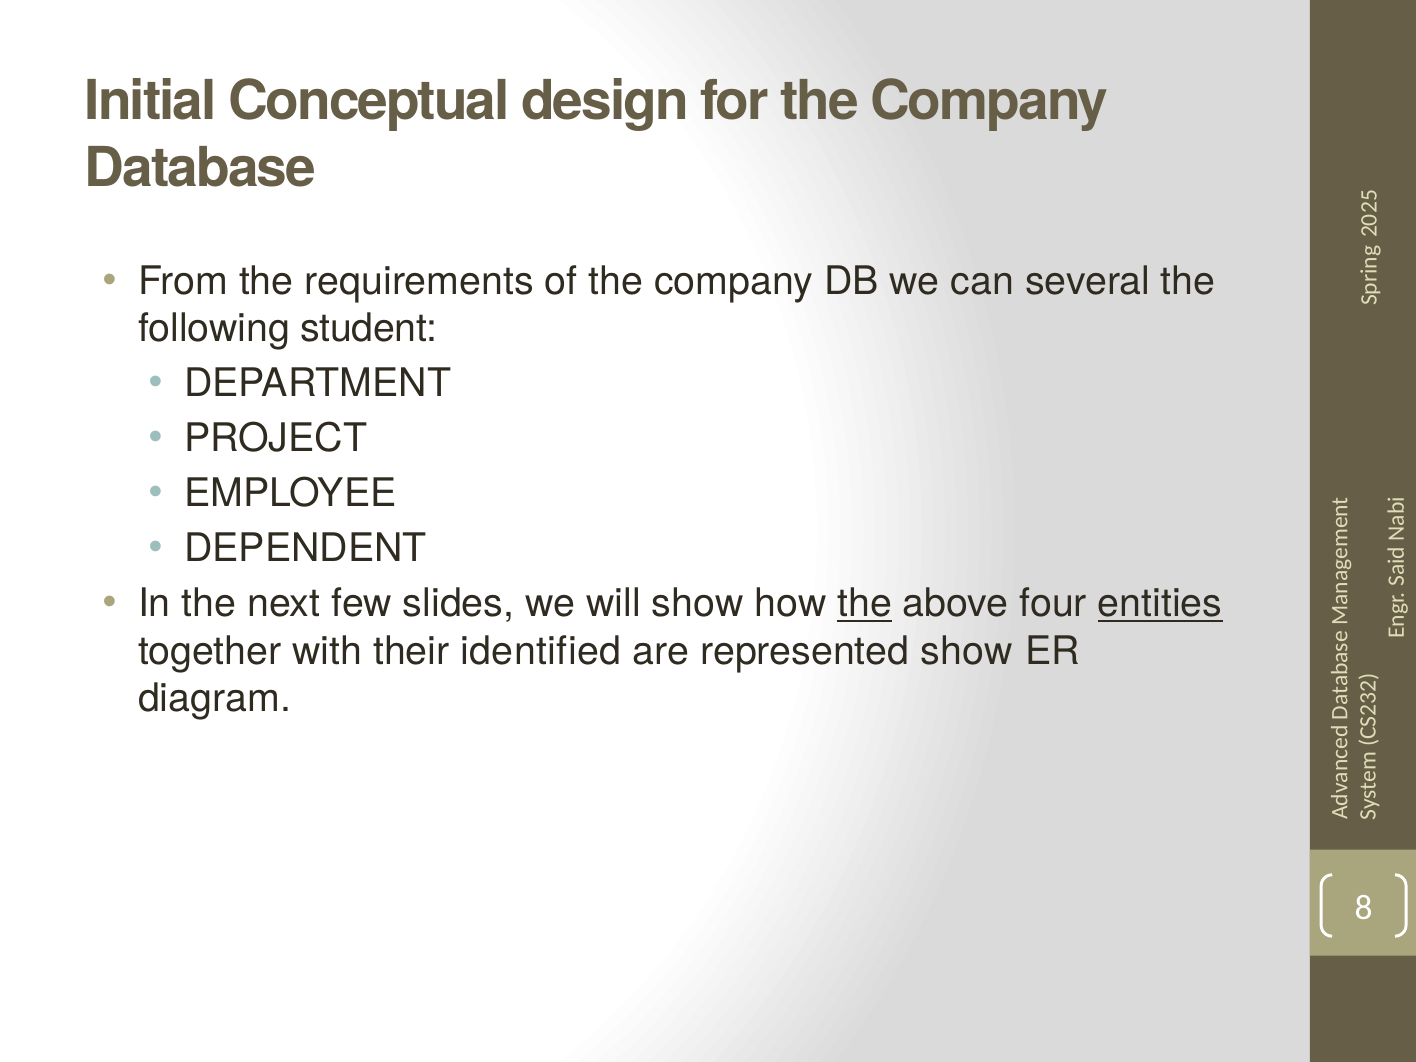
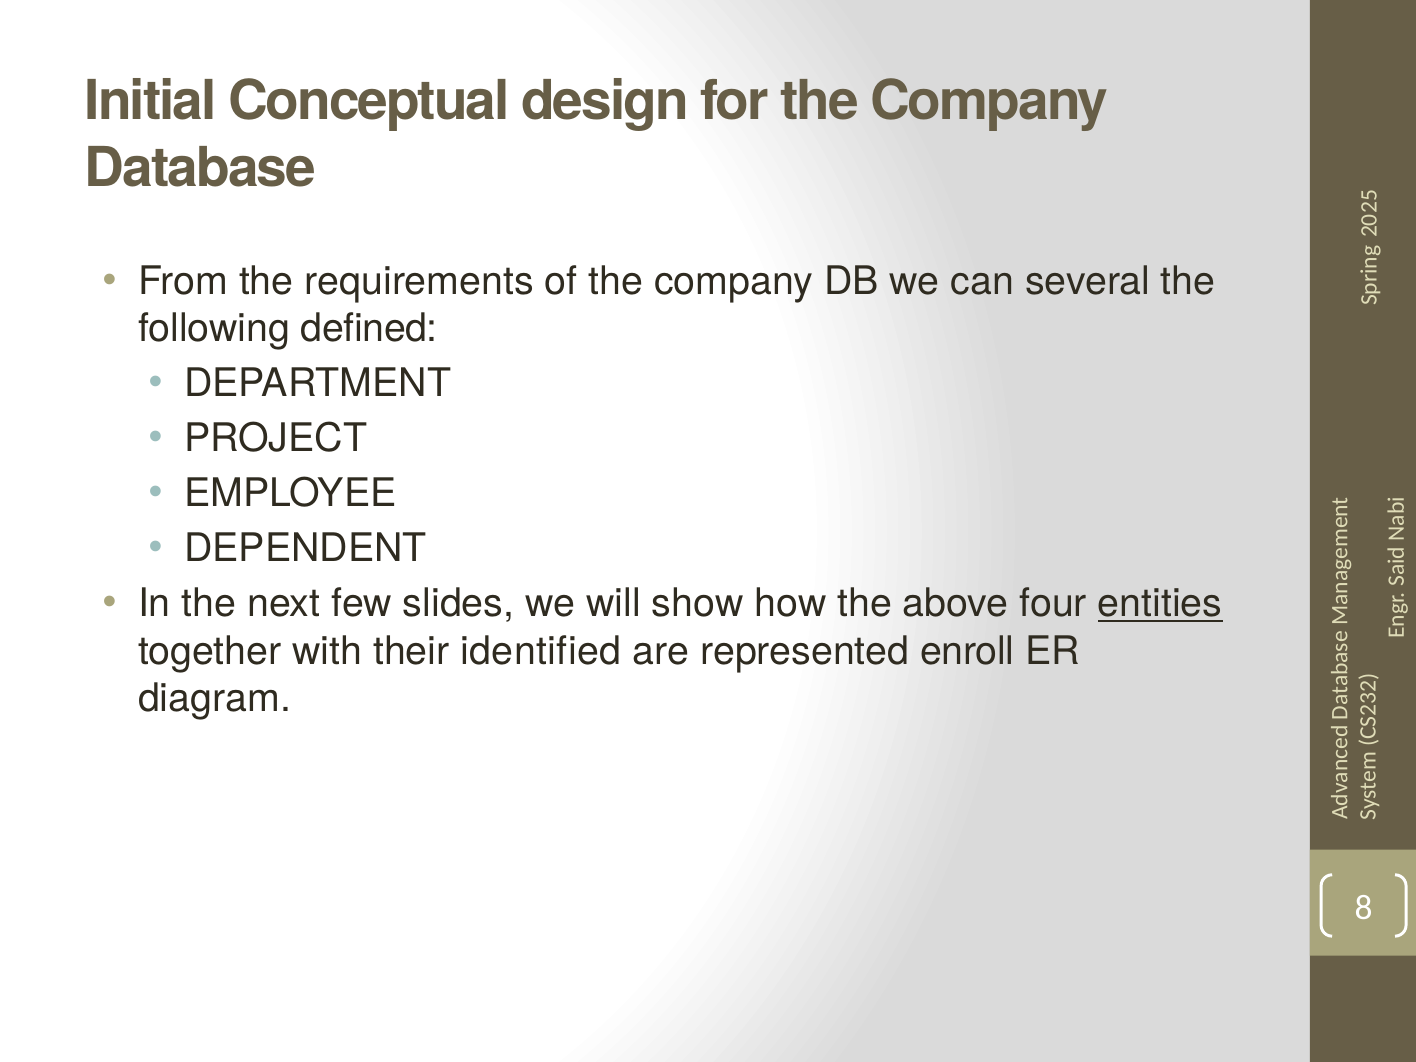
student: student -> defined
the at (865, 604) underline: present -> none
represented show: show -> enroll
